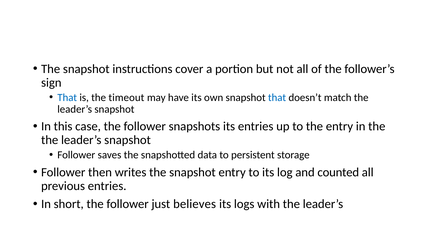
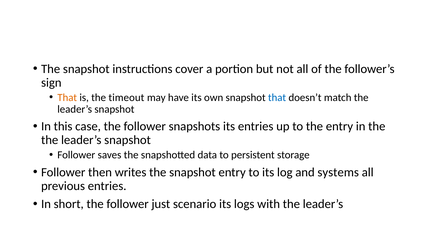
That at (67, 97) colour: blue -> orange
counted: counted -> systems
believes: believes -> scenario
